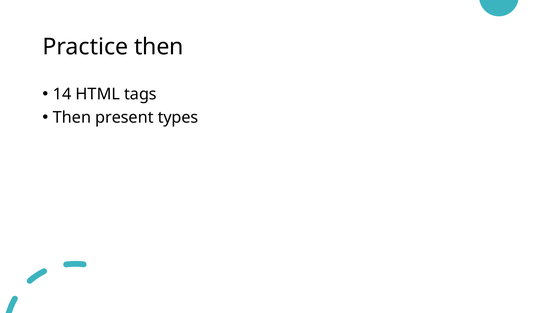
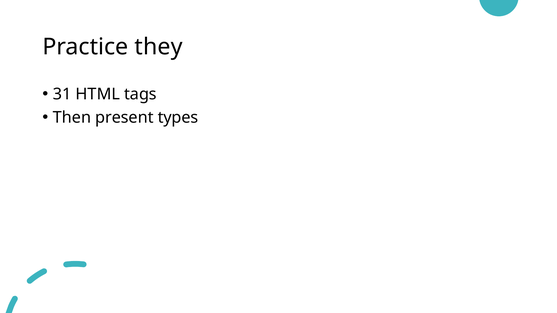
Practice then: then -> they
14: 14 -> 31
